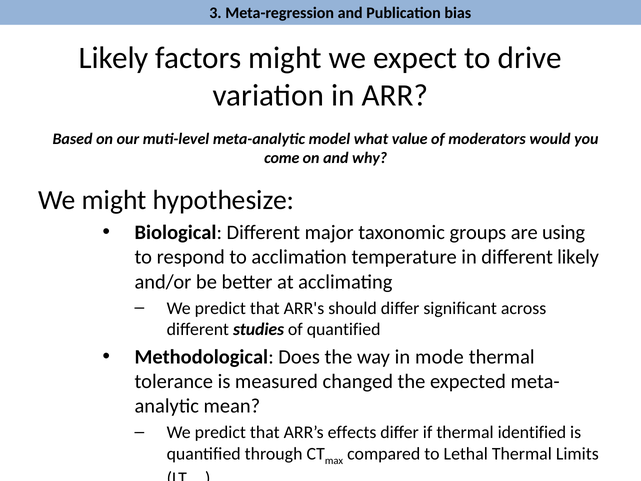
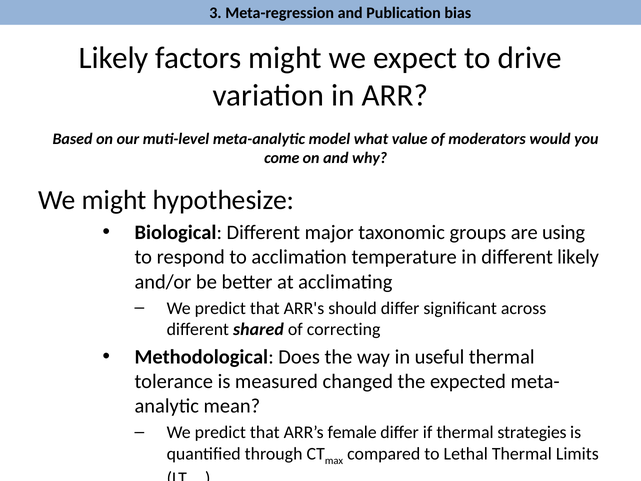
studies: studies -> shared
of quantified: quantified -> correcting
mode: mode -> useful
effects: effects -> female
identified: identified -> strategies
